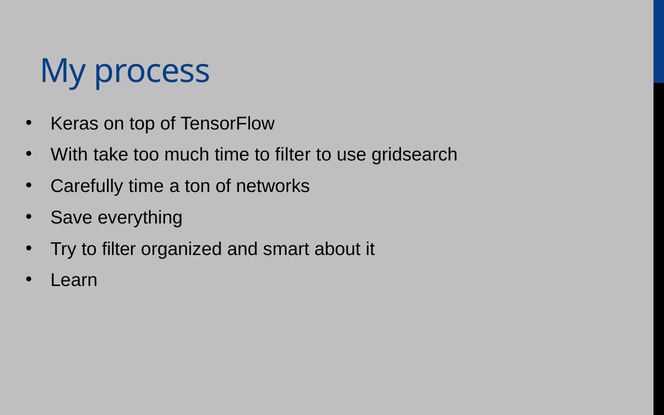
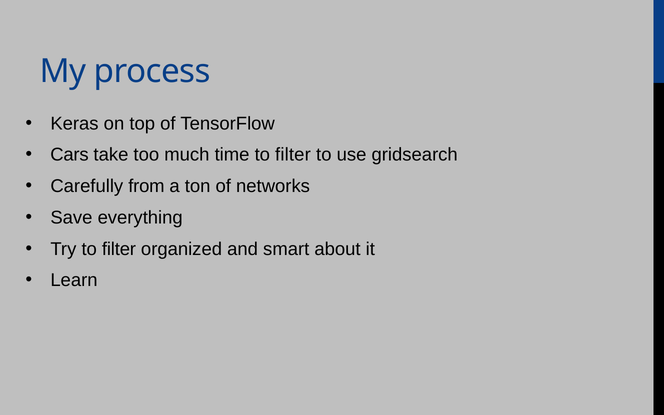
With: With -> Cars
Carefully time: time -> from
